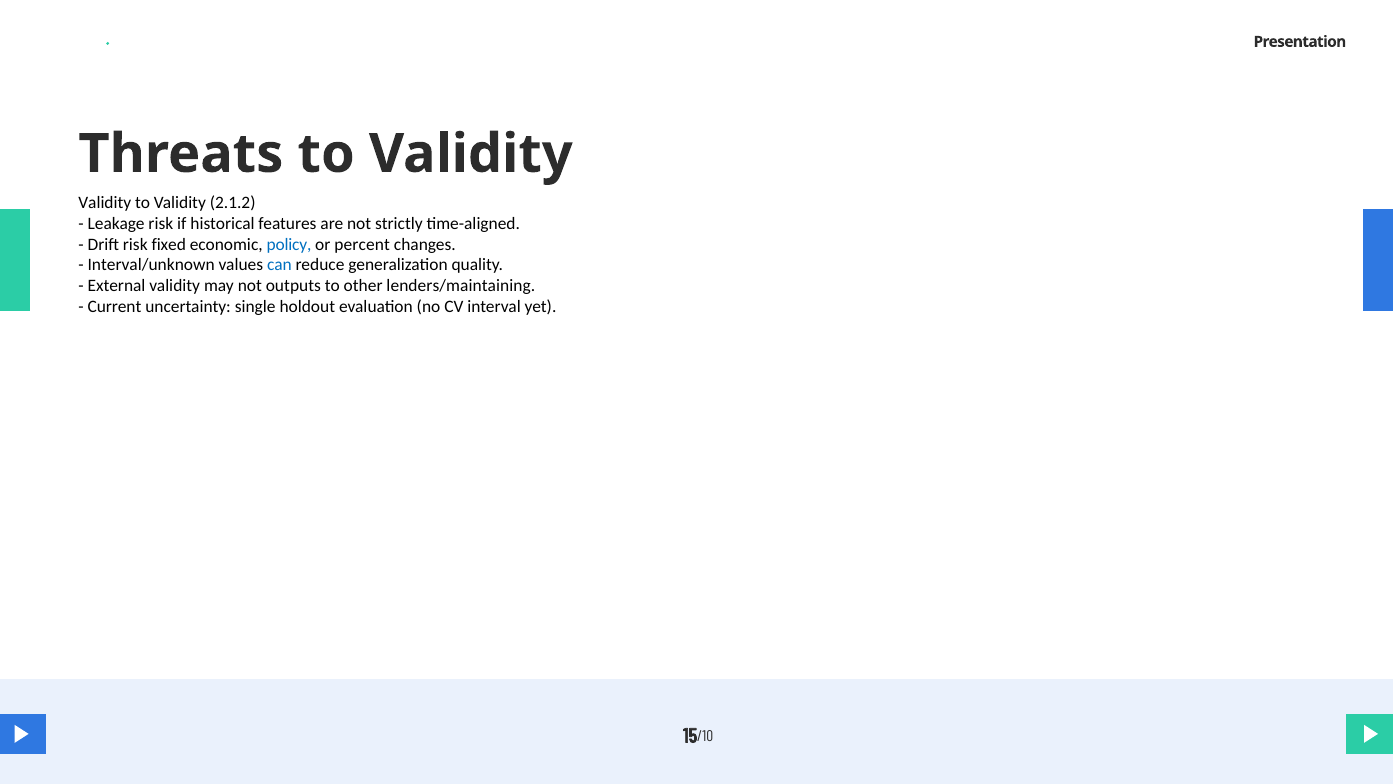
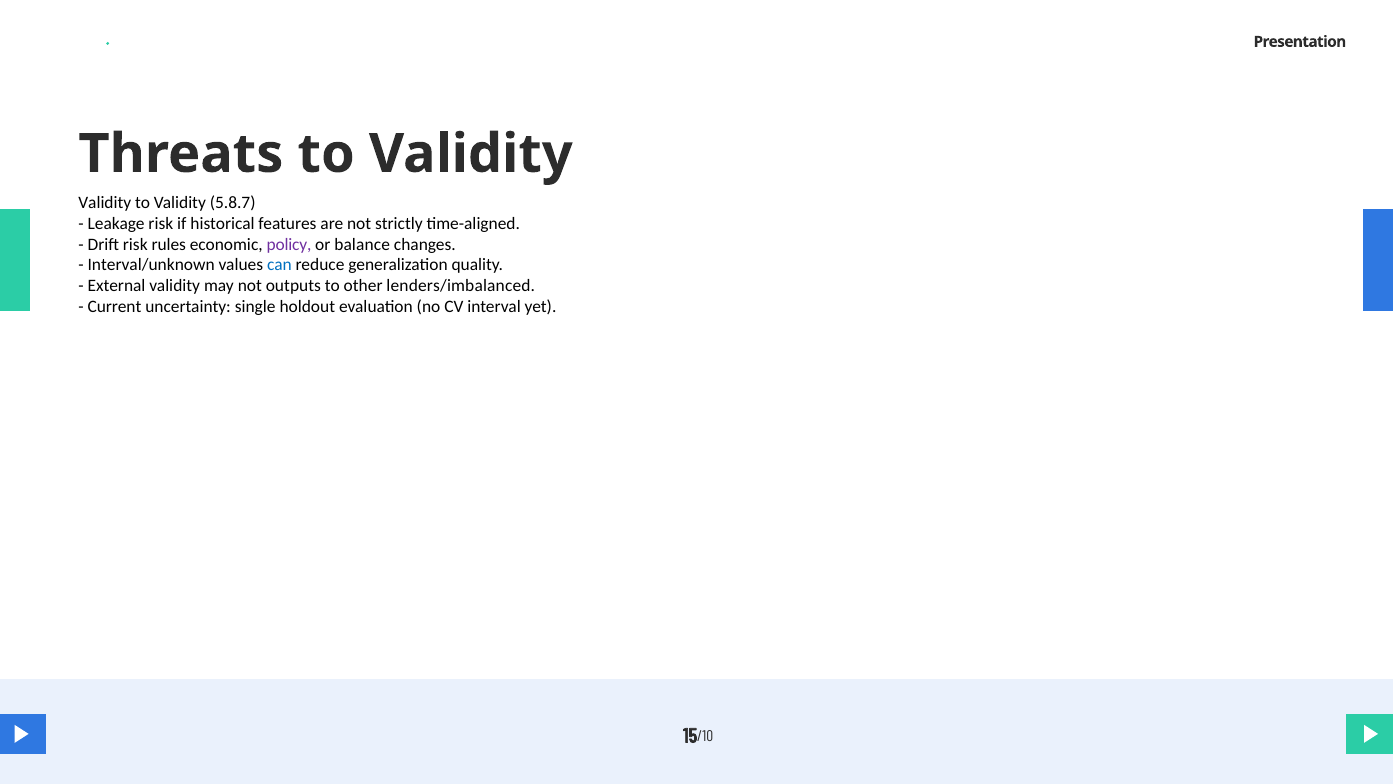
2.1.2: 2.1.2 -> 5.8.7
fixed: fixed -> rules
policy colour: blue -> purple
percent: percent -> balance
lenders/maintaining: lenders/maintaining -> lenders/imbalanced
